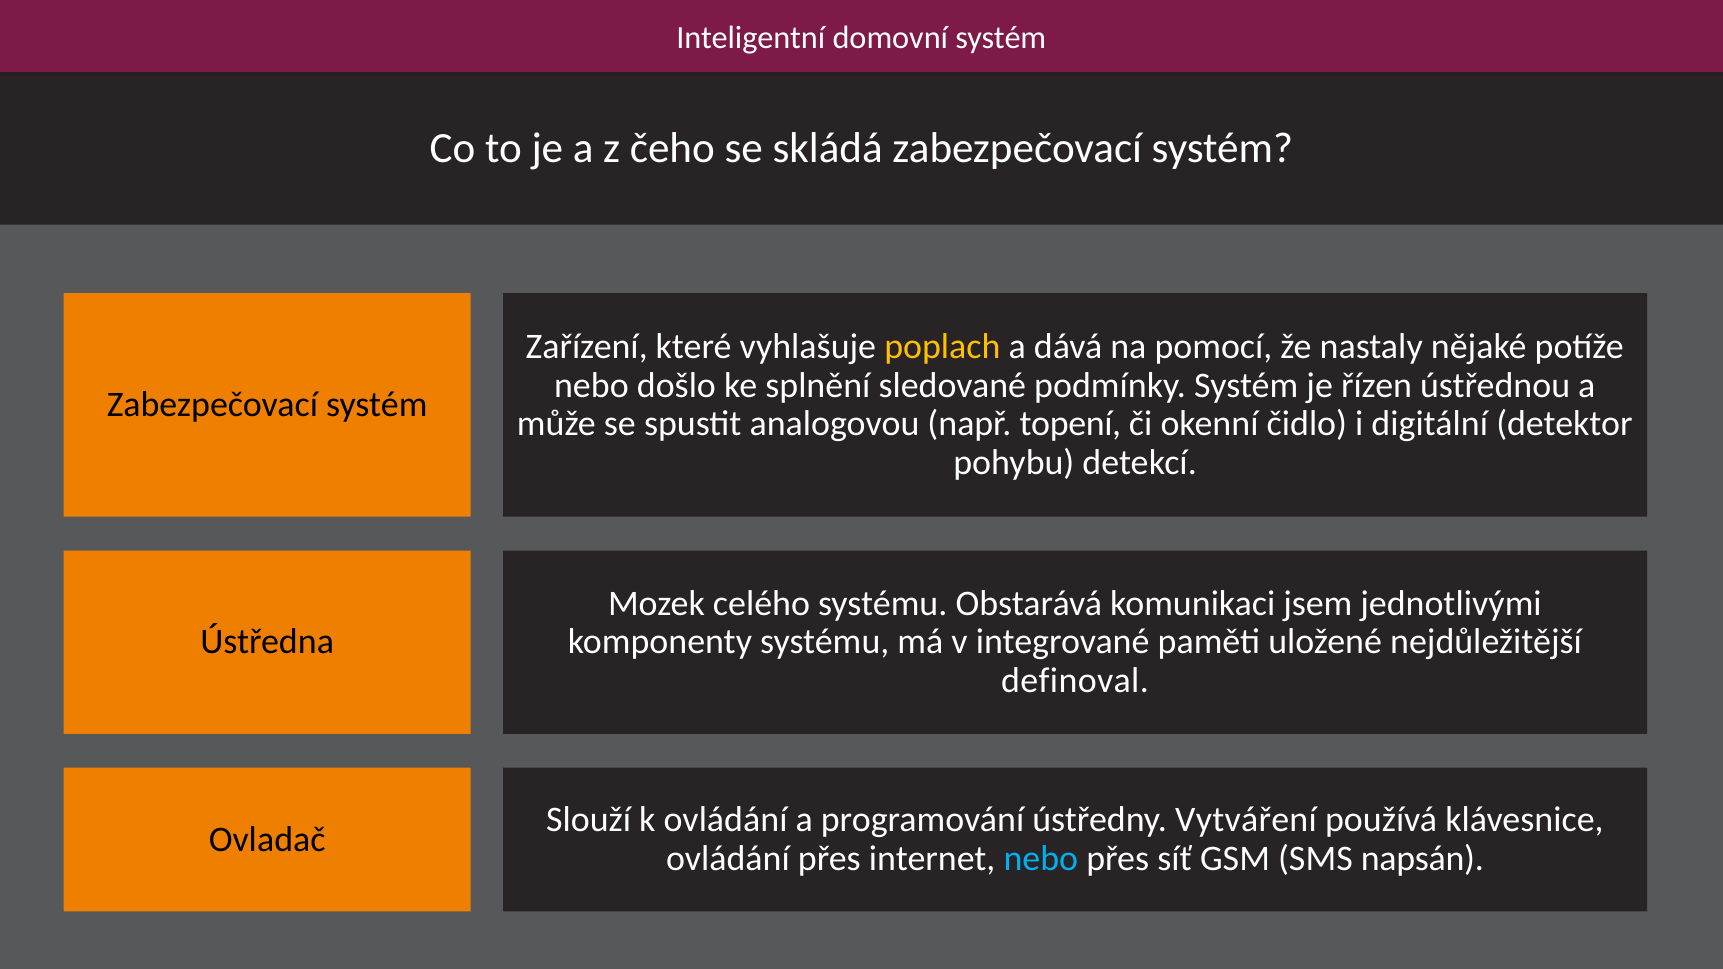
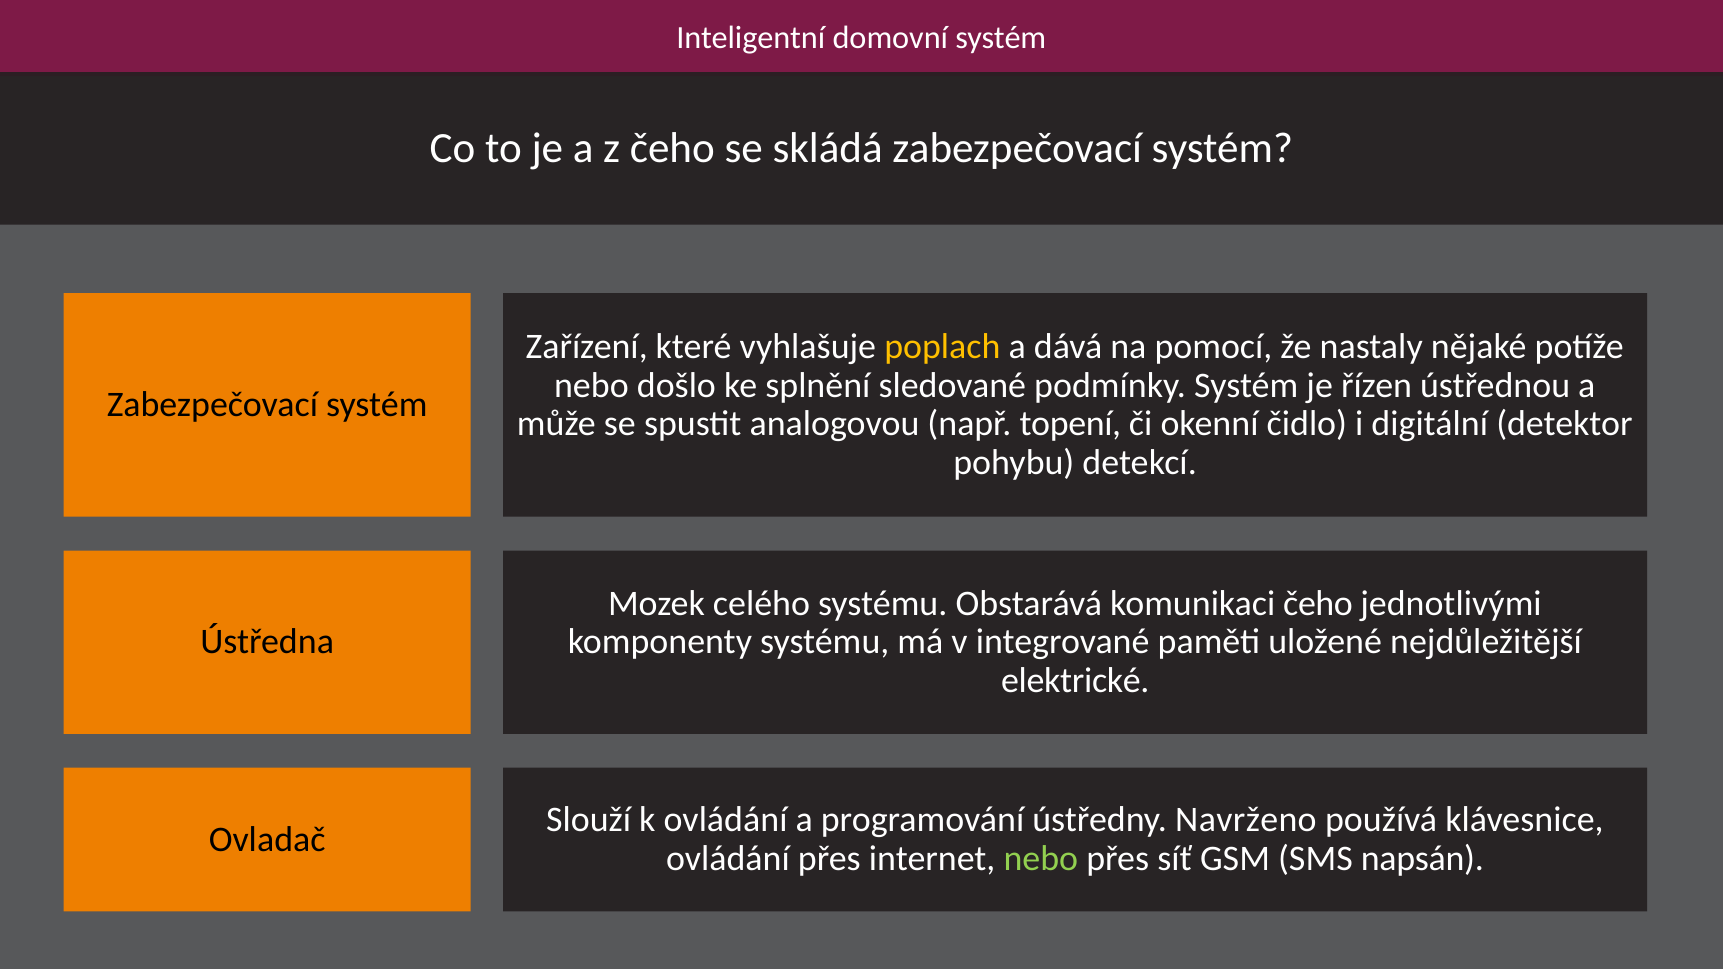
komunikaci jsem: jsem -> čeho
definoval: definoval -> elektrické
Vytváření: Vytváření -> Navrženo
nebo at (1041, 859) colour: light blue -> light green
